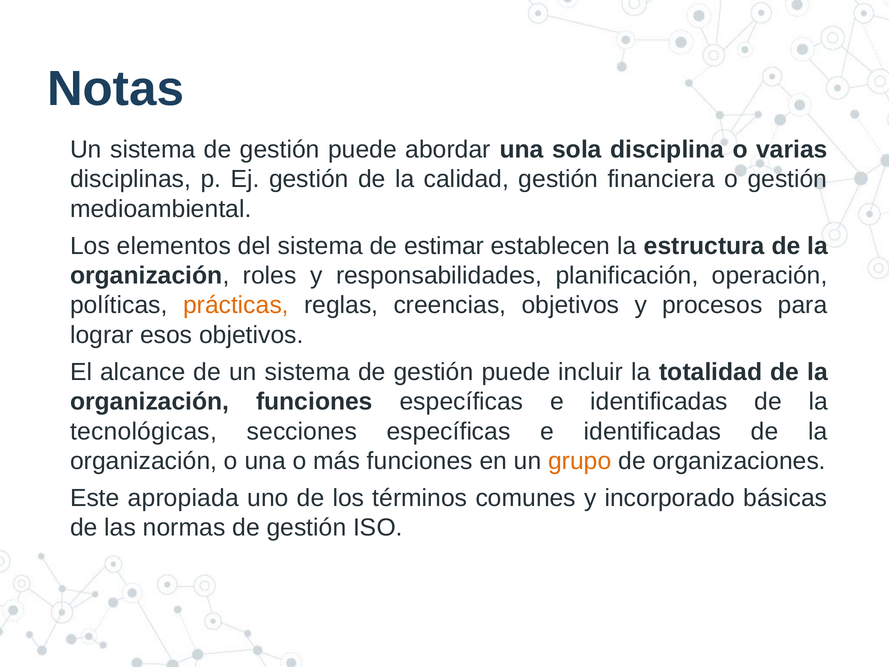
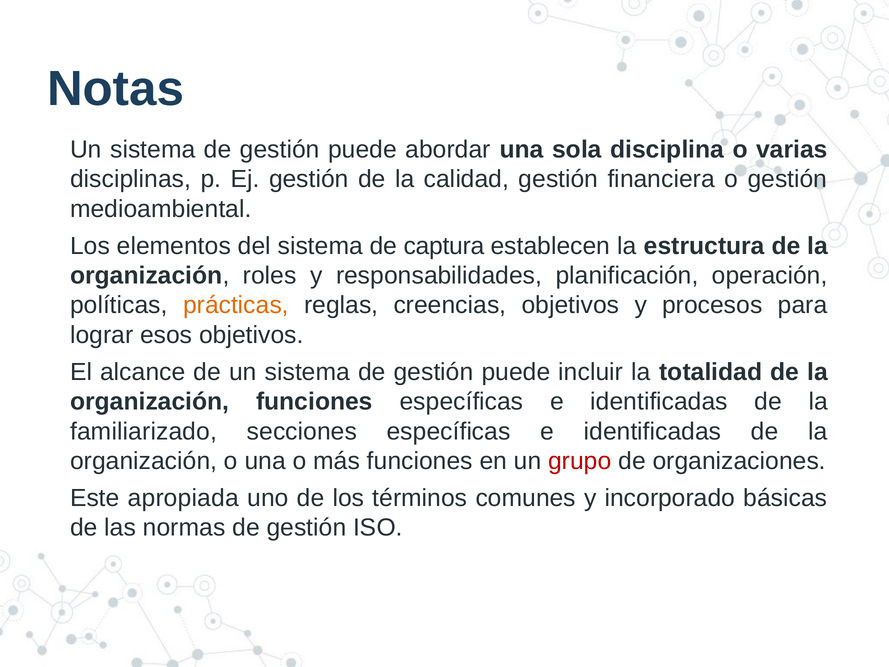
estimar: estimar -> captura
tecnológicas: tecnológicas -> familiarizado
grupo colour: orange -> red
